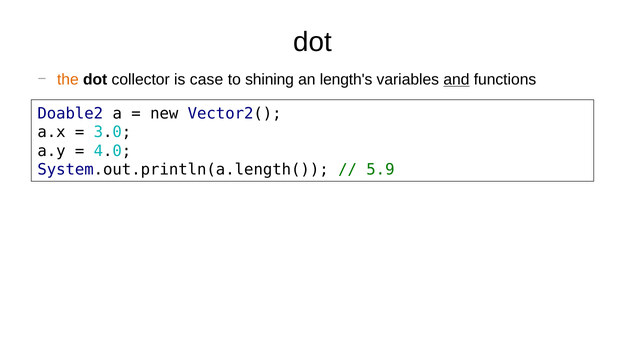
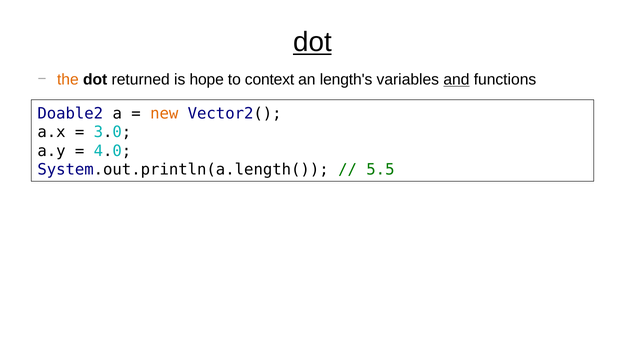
dot at (312, 42) underline: none -> present
collector: collector -> returned
case: case -> hope
shining: shining -> context
new colour: black -> orange
5.9: 5.9 -> 5.5
